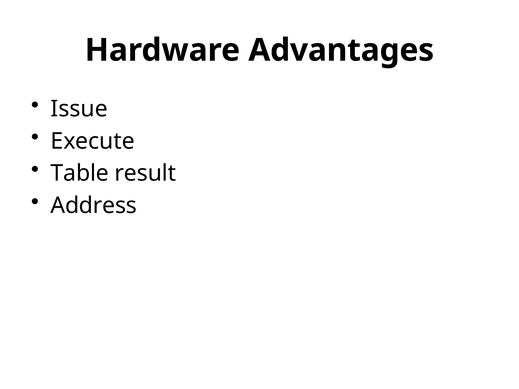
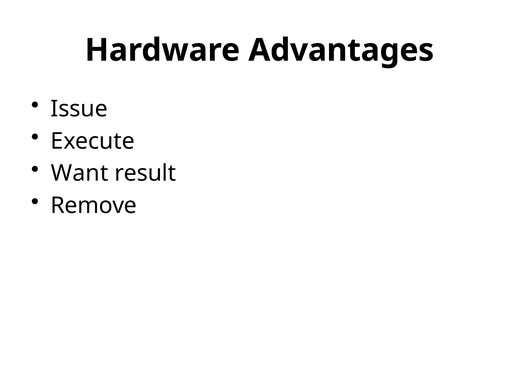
Table: Table -> Want
Address: Address -> Remove
